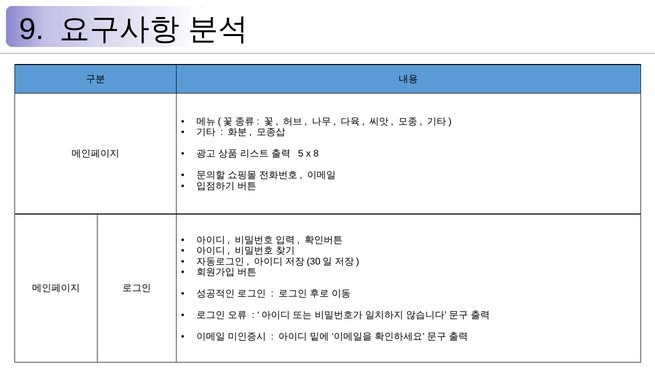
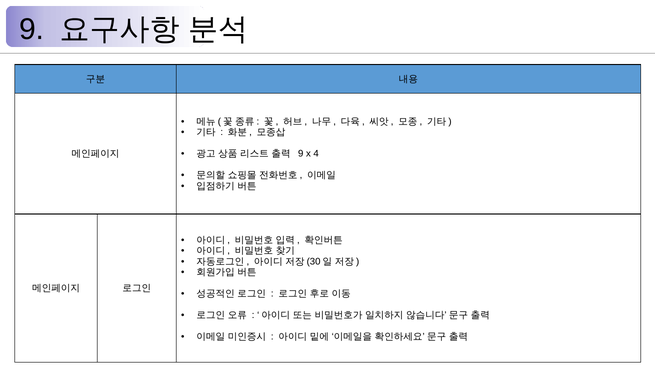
5 at (301, 154): 5 -> 9
8: 8 -> 4
